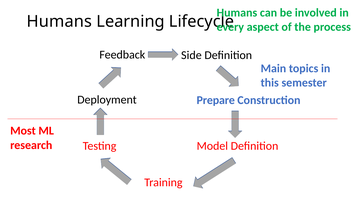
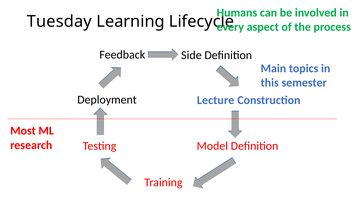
Humans at (59, 21): Humans -> Tuesday
Prepare: Prepare -> Lecture
